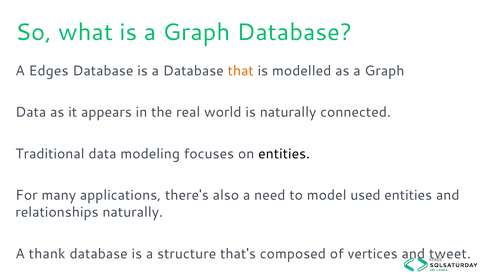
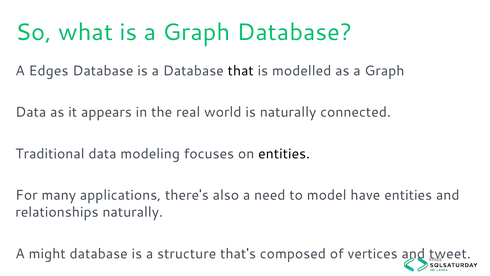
that colour: orange -> black
used: used -> have
thank: thank -> might
